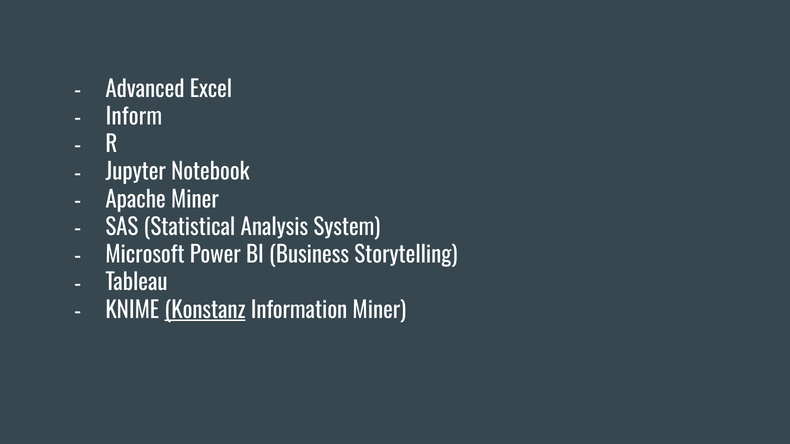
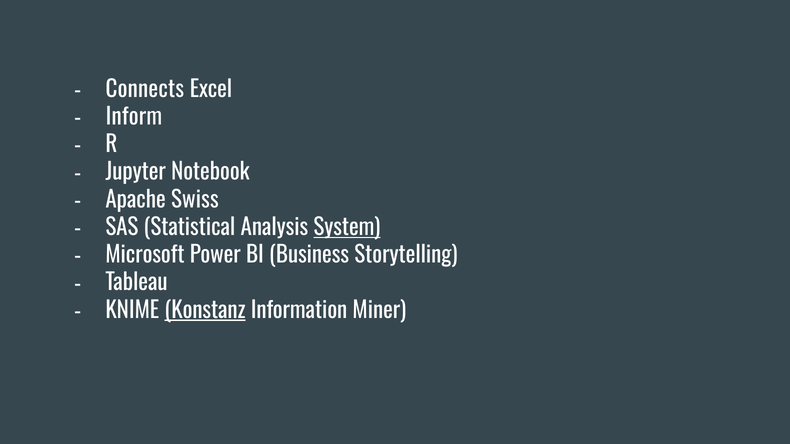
Advanced: Advanced -> Connects
Apache Miner: Miner -> Swiss
System underline: none -> present
